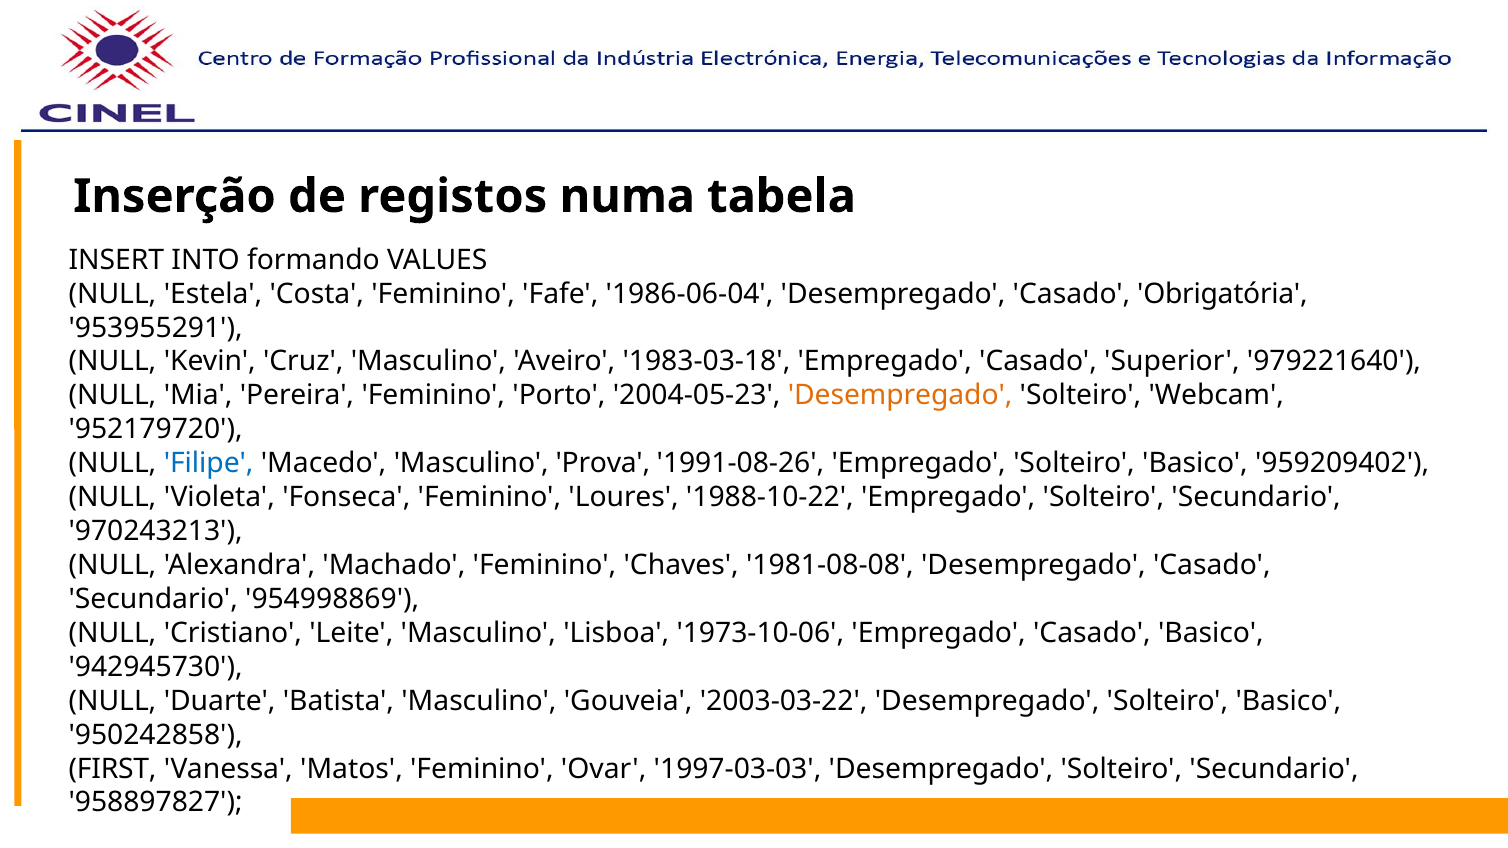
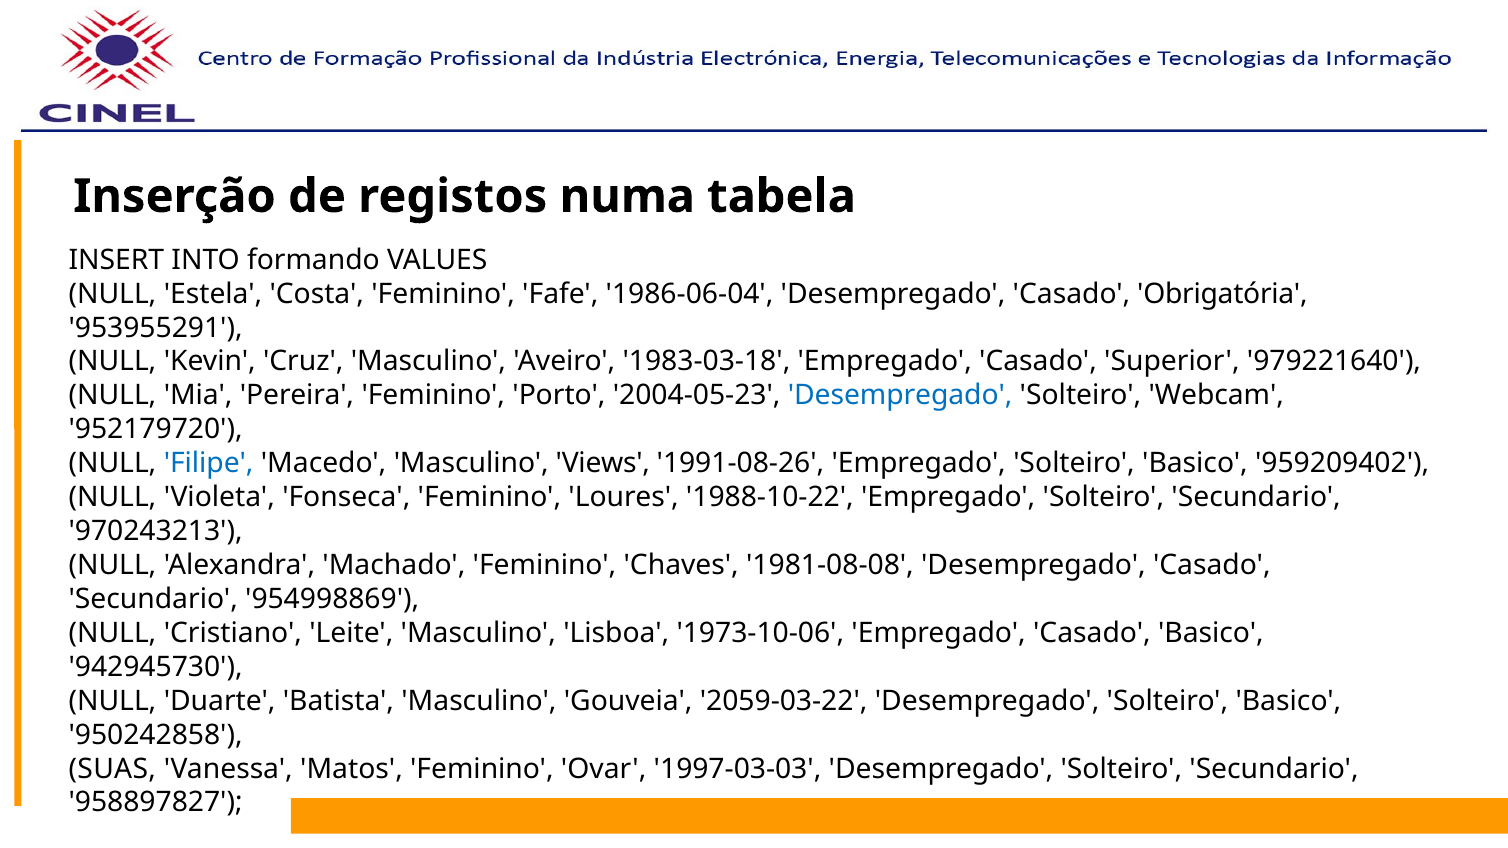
Desempregado at (900, 396) colour: orange -> blue
Prova: Prova -> Views
2003-03-22: 2003-03-22 -> 2059-03-22
FIRST: FIRST -> SUAS
